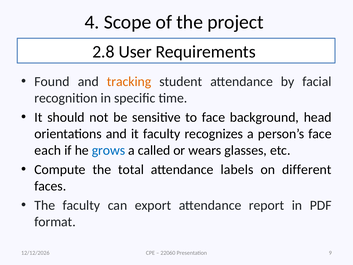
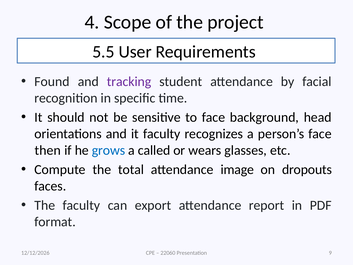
2.8: 2.8 -> 5.5
tracking colour: orange -> purple
each: each -> then
labels: labels -> image
different: different -> dropouts
